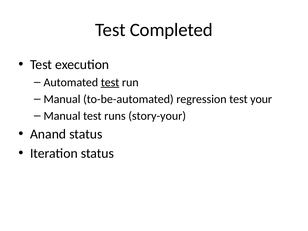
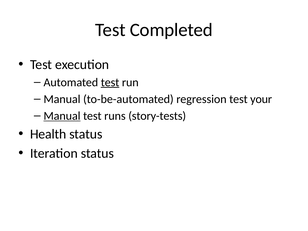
Manual at (62, 116) underline: none -> present
story-your: story-your -> story-tests
Anand: Anand -> Health
